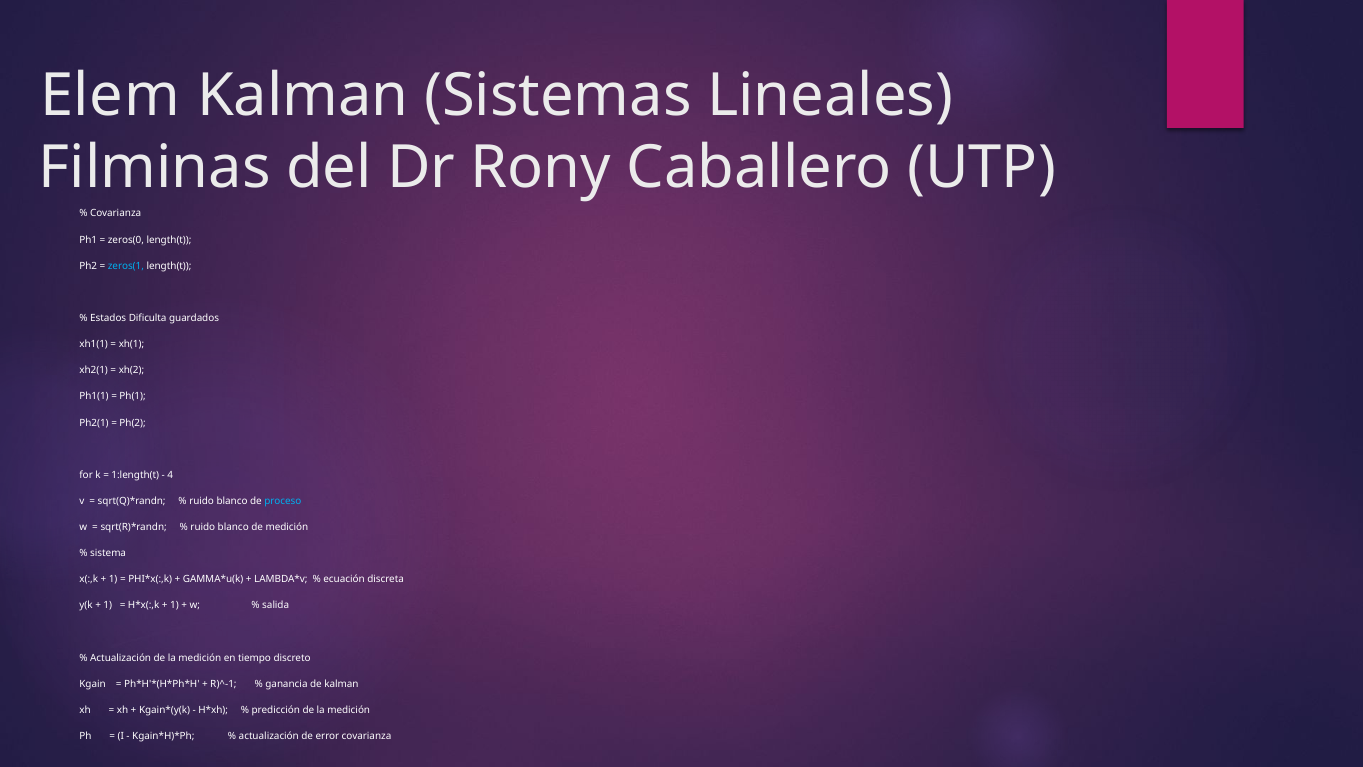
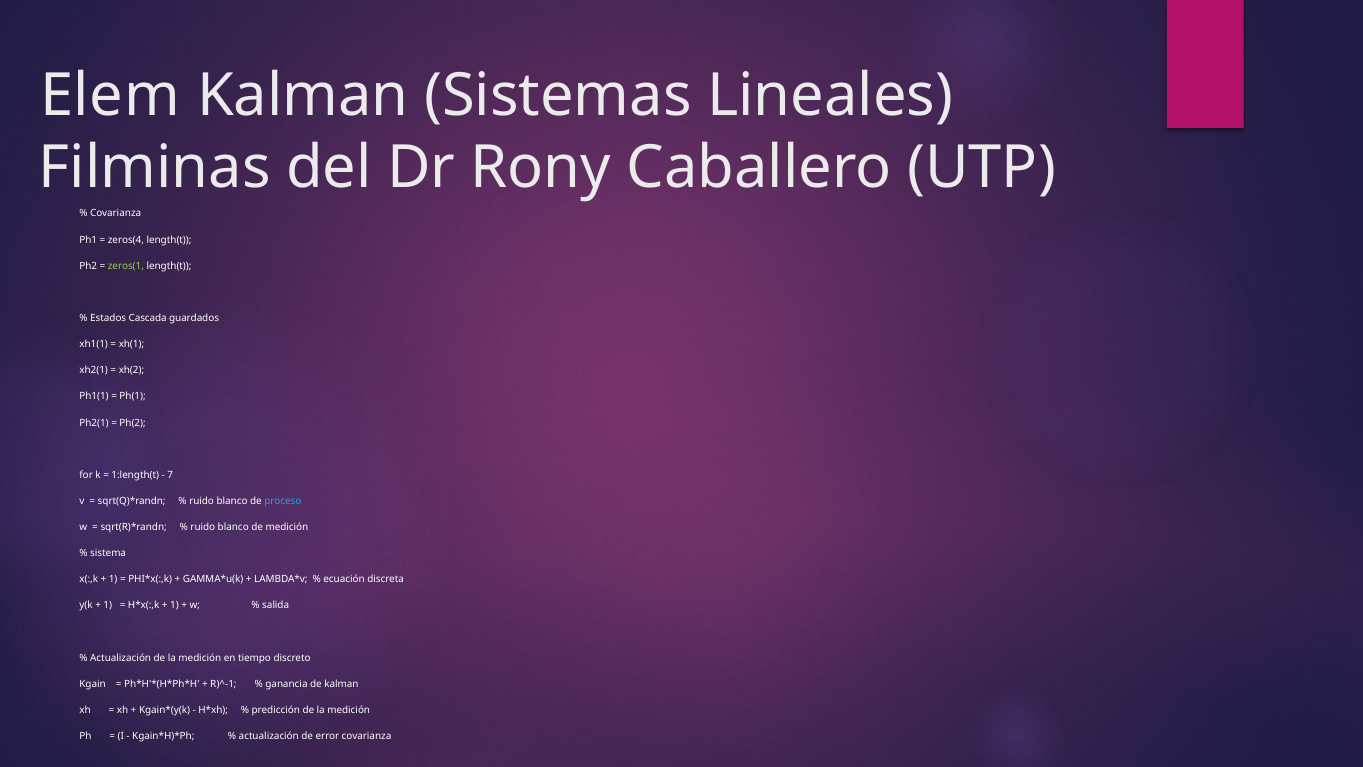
zeros(0: zeros(0 -> zeros(4
zeros(1 colour: light blue -> light green
Dificulta: Dificulta -> Cascada
4: 4 -> 7
